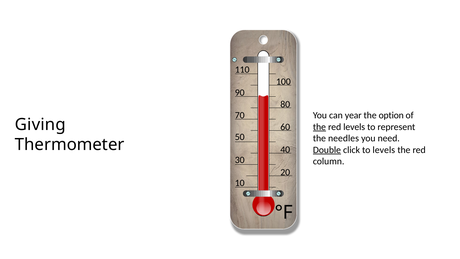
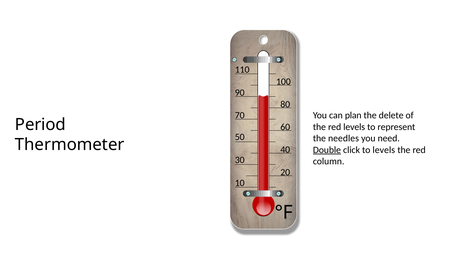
year: year -> plan
option: option -> delete
Giving: Giving -> Period
the at (319, 127) underline: present -> none
